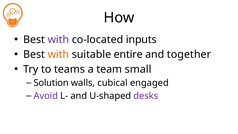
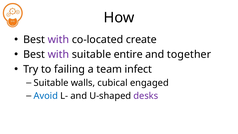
inputs: inputs -> create
with at (58, 54) colour: orange -> purple
teams: teams -> failing
small: small -> infect
Solution at (51, 83): Solution -> Suitable
Avoid colour: purple -> blue
